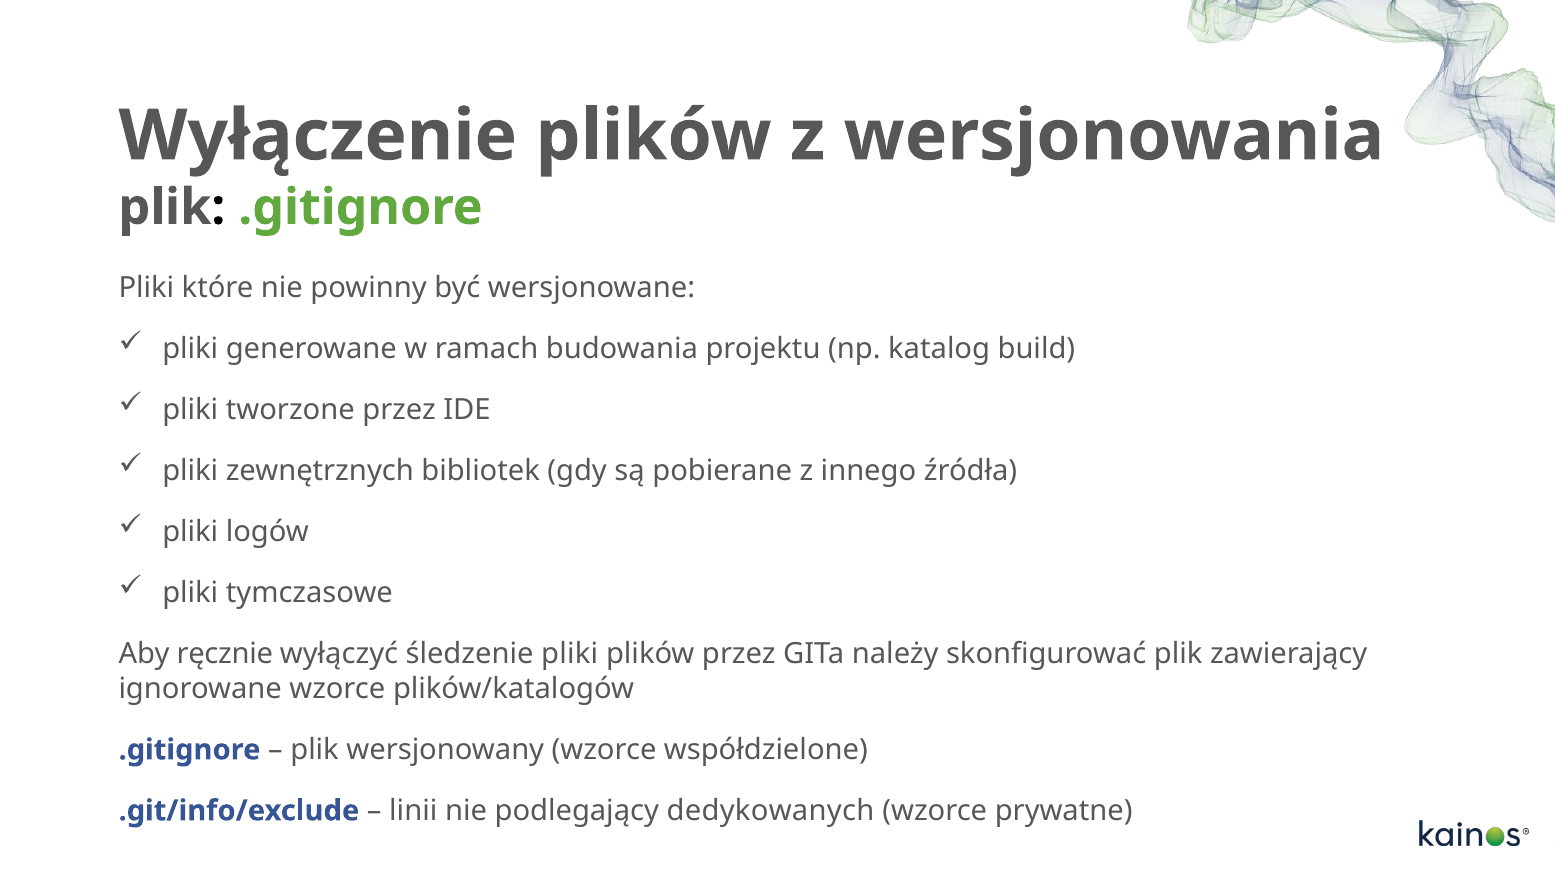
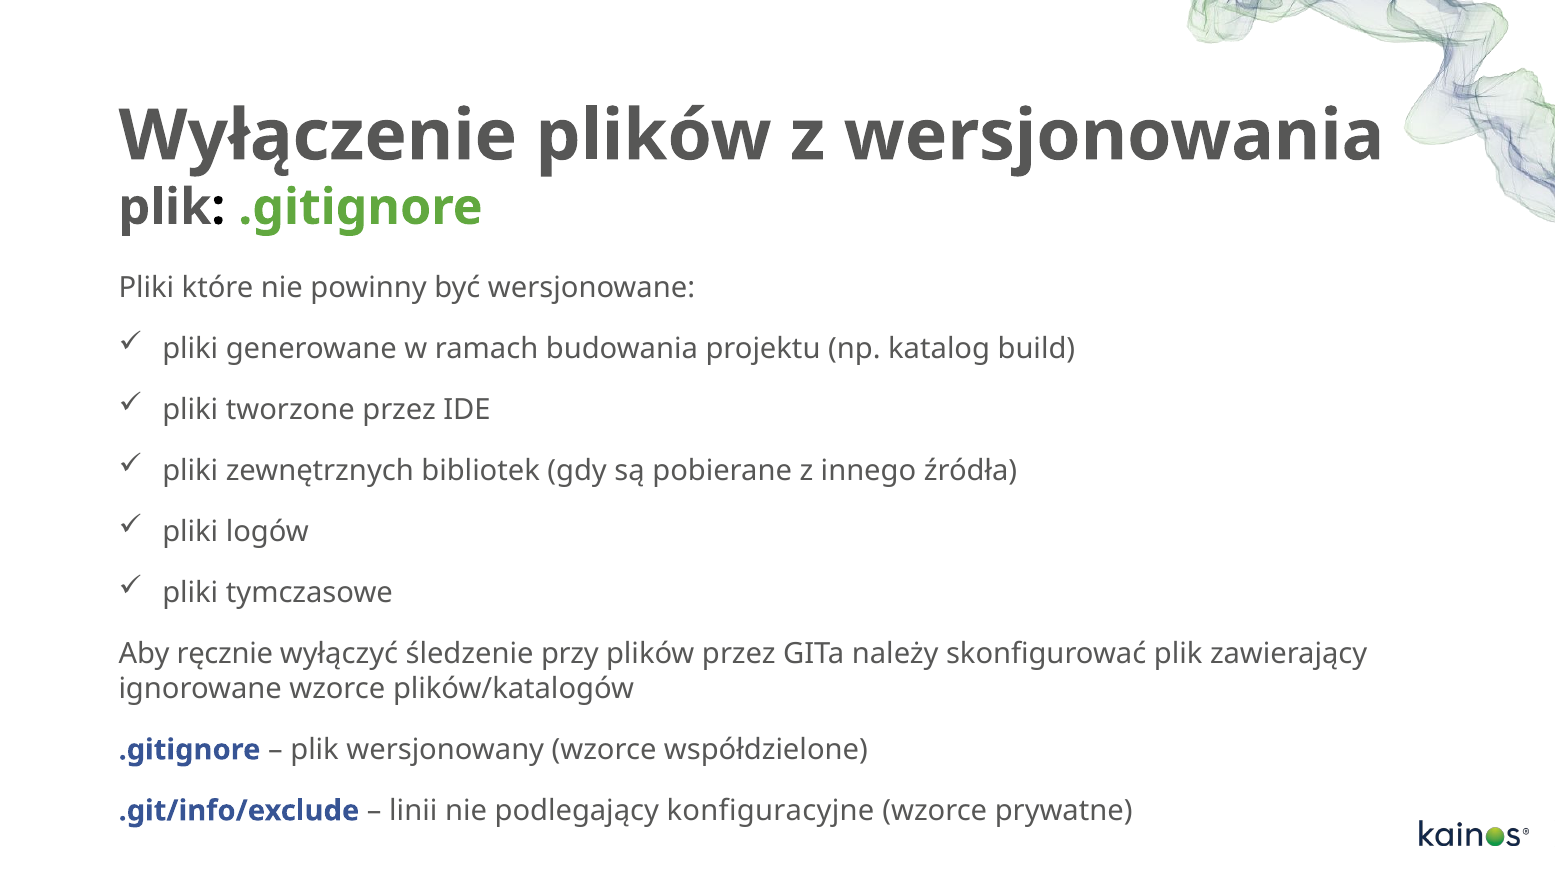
śledzenie pliki: pliki -> przy
dedykowanych: dedykowanych -> konfiguracyjne
